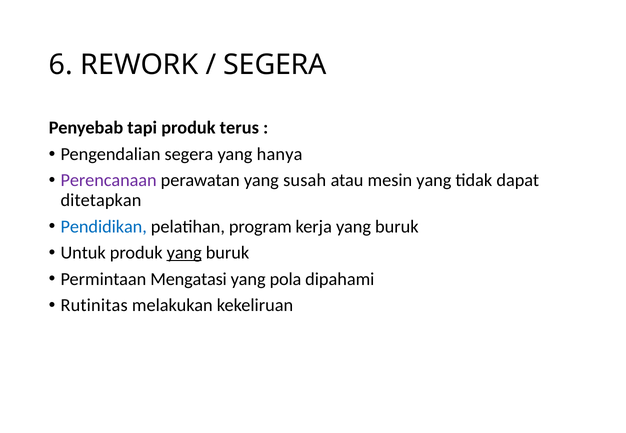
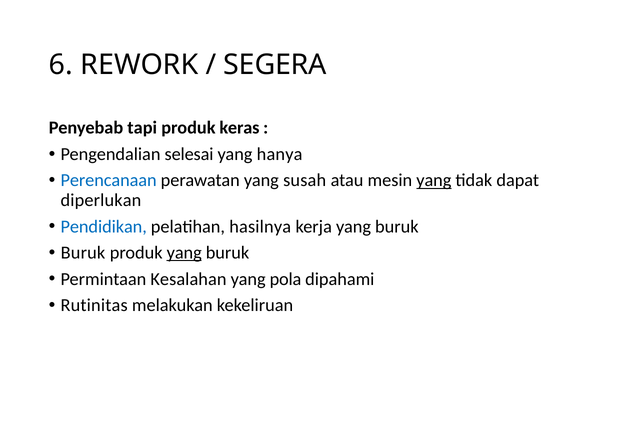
terus: terus -> keras
Pengendalian segera: segera -> selesai
Perencanaan colour: purple -> blue
yang at (434, 181) underline: none -> present
ditetapkan: ditetapkan -> diperlukan
program: program -> hasilnya
Untuk at (83, 253): Untuk -> Buruk
Mengatasi: Mengatasi -> Kesalahan
